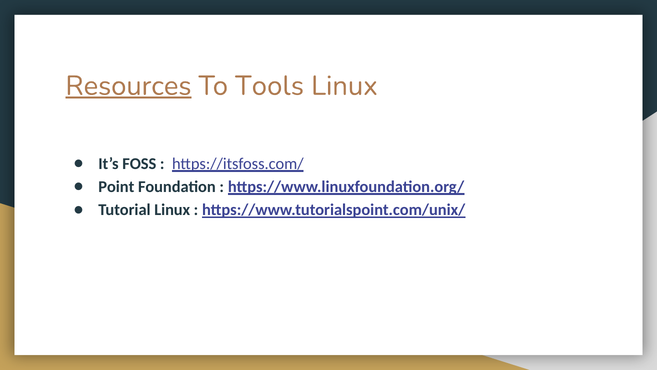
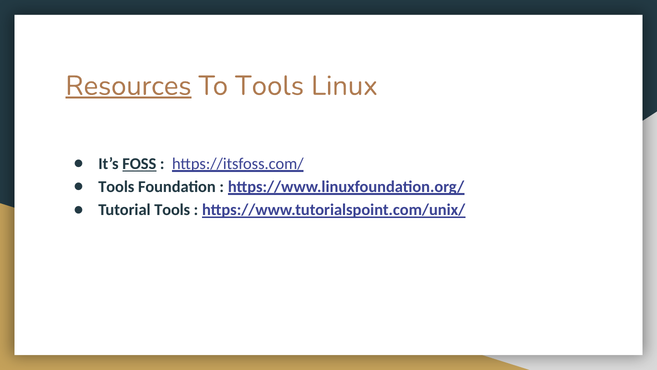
FOSS underline: none -> present
Point at (116, 187): Point -> Tools
Tutorial Linux: Linux -> Tools
